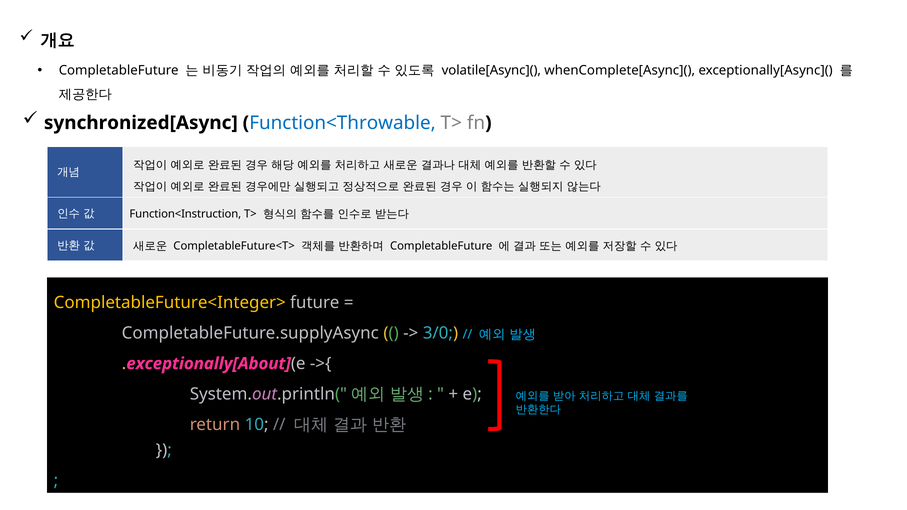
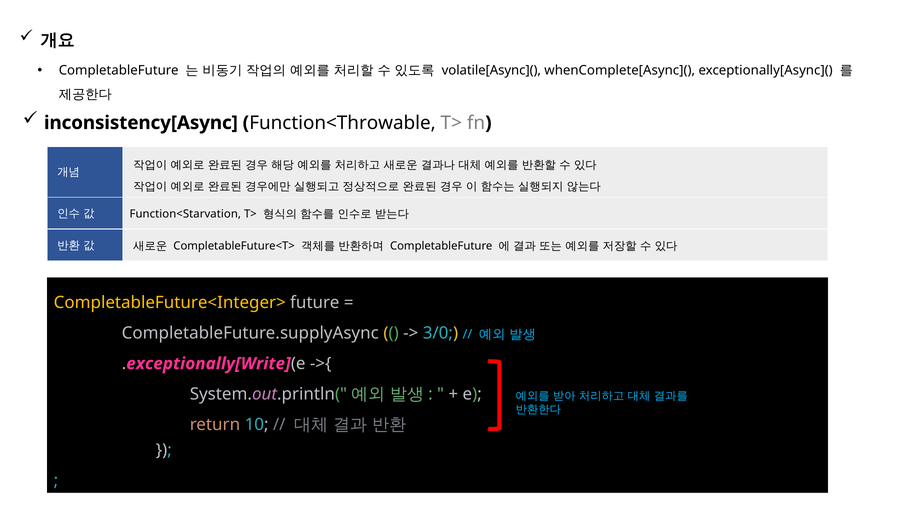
synchronized[Async: synchronized[Async -> inconsistency[Async
Function<Throwable colour: blue -> black
Function<Instruction: Function<Instruction -> Function<Starvation
exceptionally[About: exceptionally[About -> exceptionally[Write
